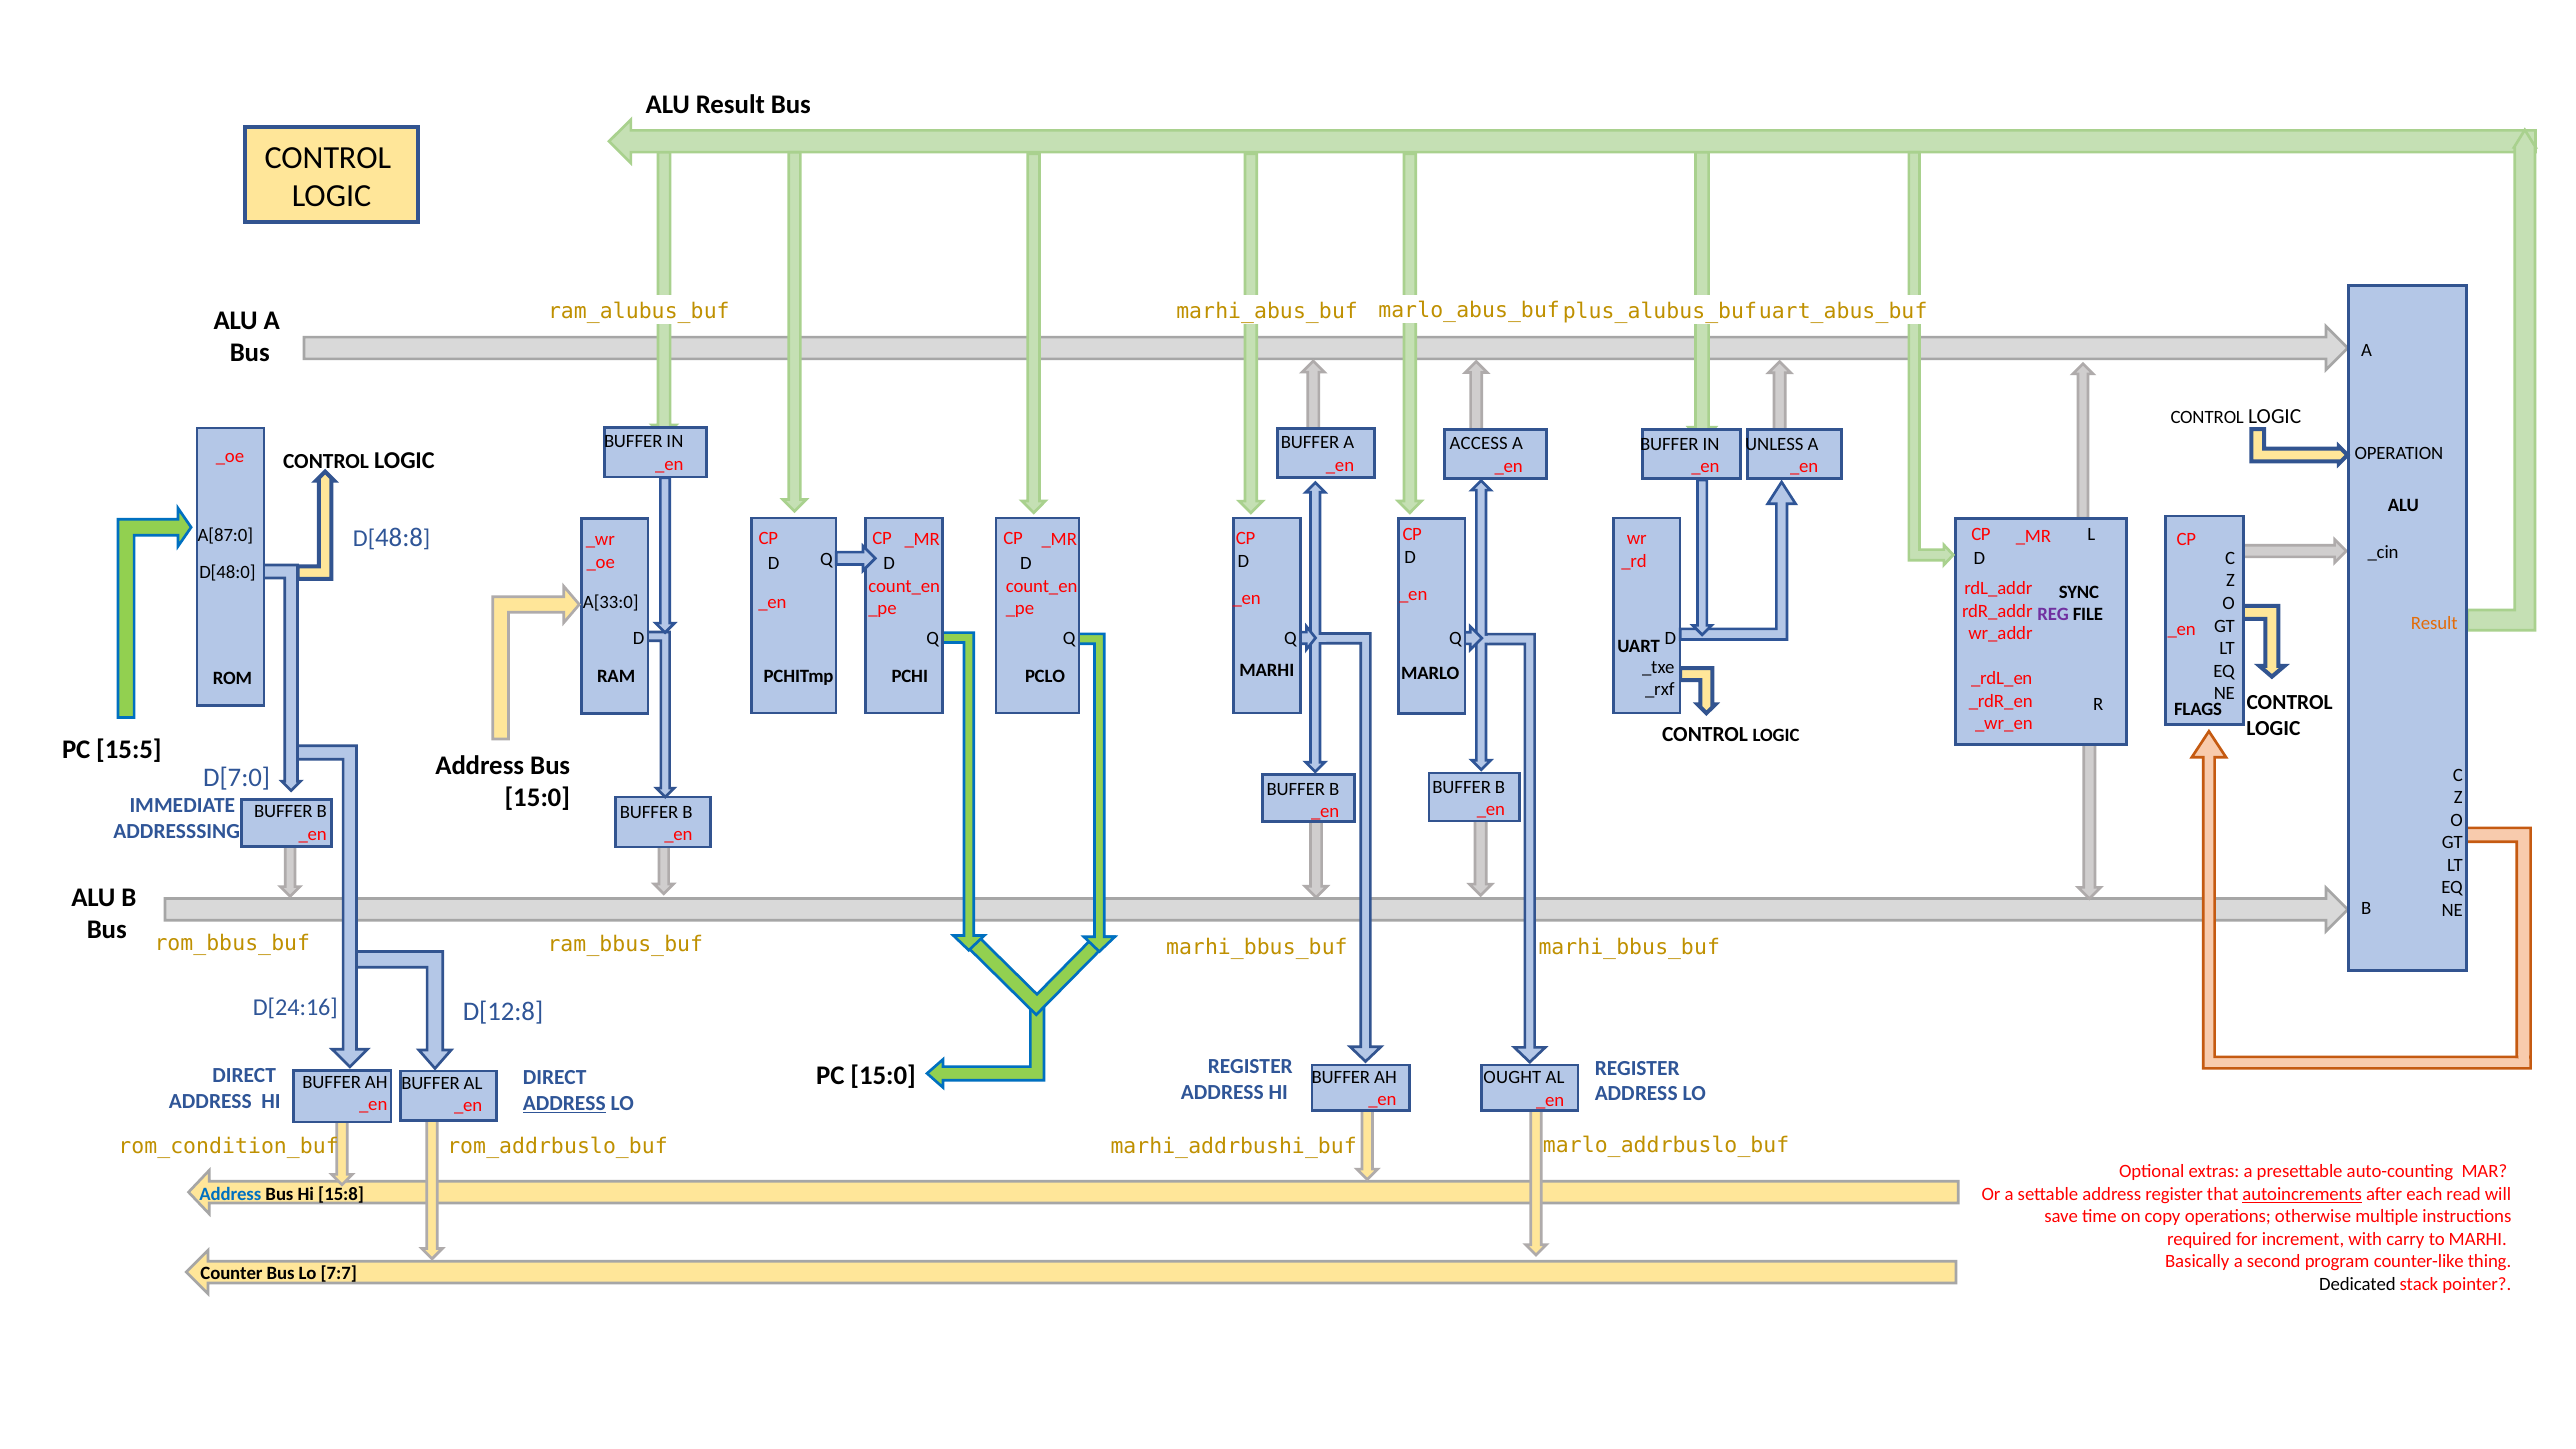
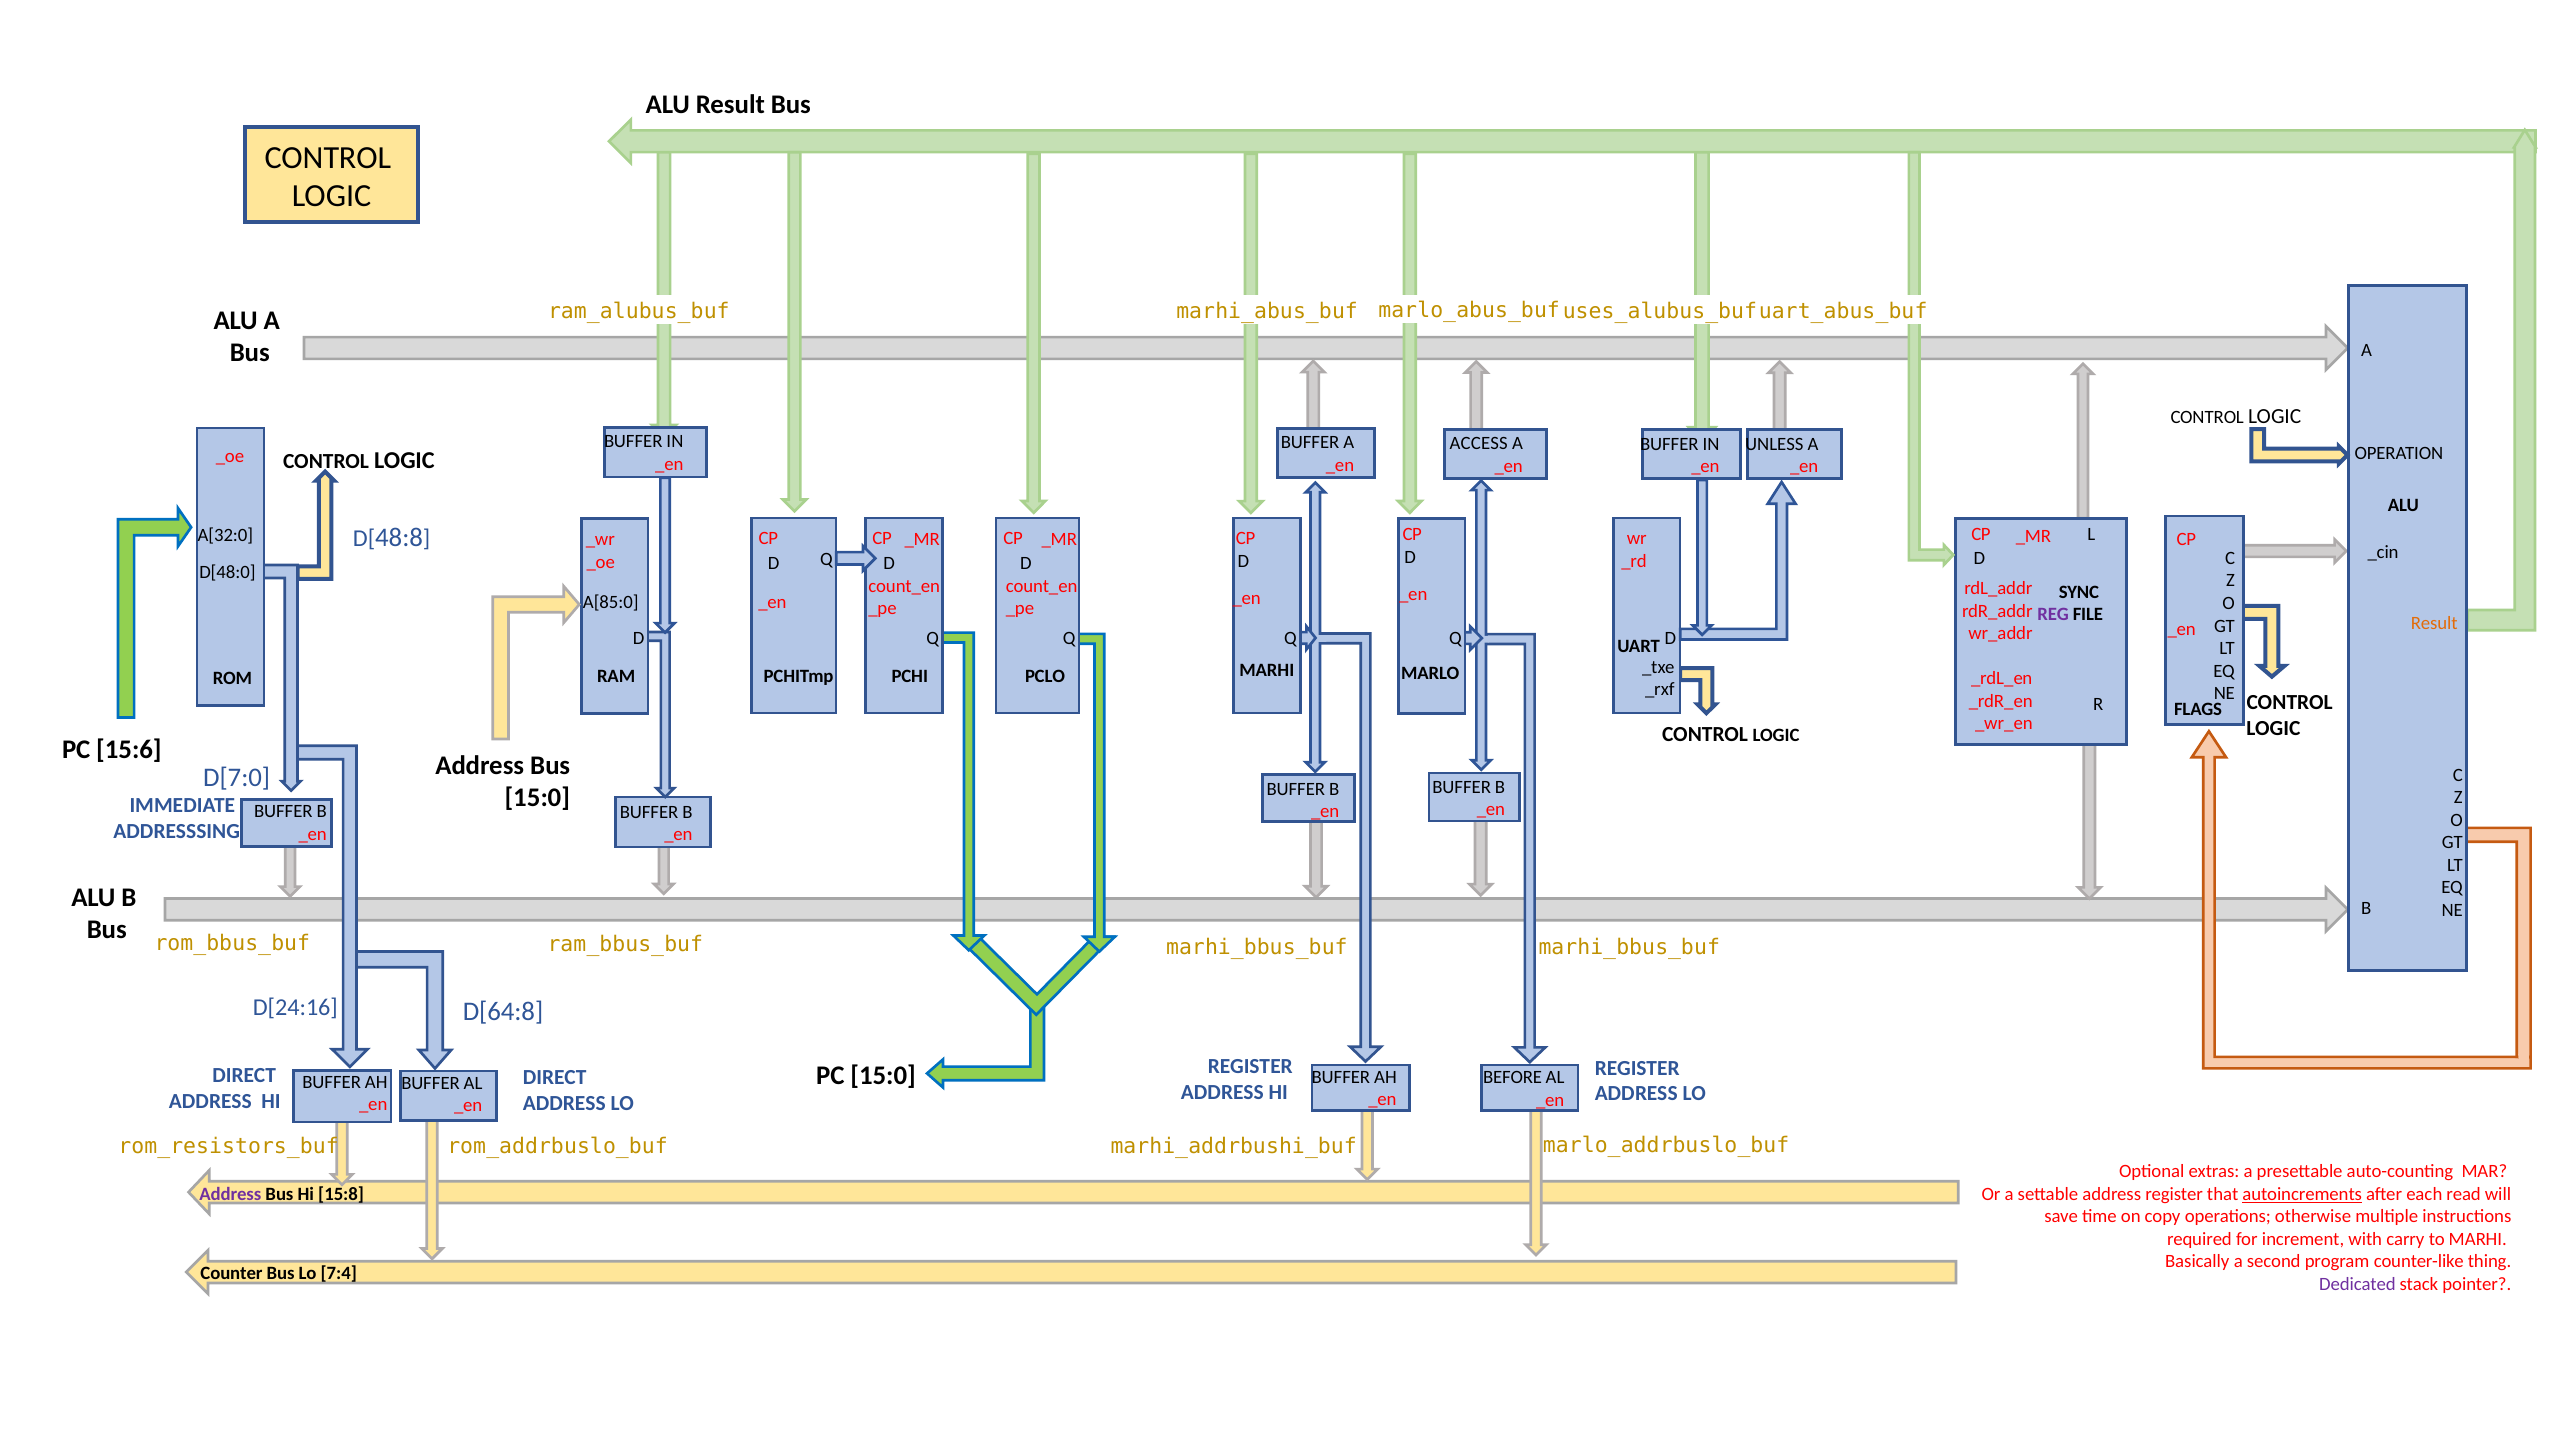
plus_alubus_buf: plus_alubus_buf -> uses_alubus_buf
A[87:0: A[87:0 -> A[32:0
A[33:0: A[33:0 -> A[85:0
15:5: 15:5 -> 15:6
D[12:8: D[12:8 -> D[64:8
OUGHT: OUGHT -> BEFORE
ADDRESS at (564, 1103) underline: present -> none
rom_condition_buf: rom_condition_buf -> rom_resistors_buf
Address at (230, 1194) colour: blue -> purple
7:7: 7:7 -> 7:4
Dedicated colour: black -> purple
